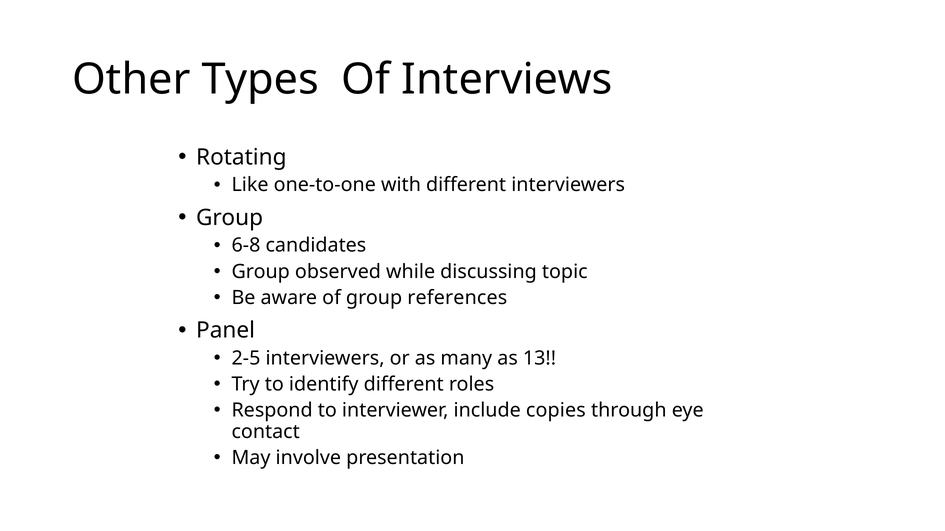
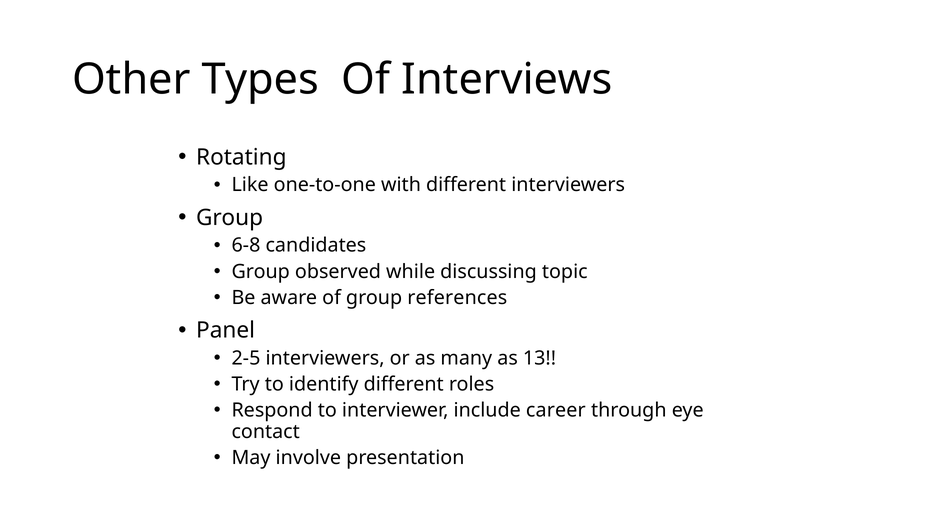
copies: copies -> career
